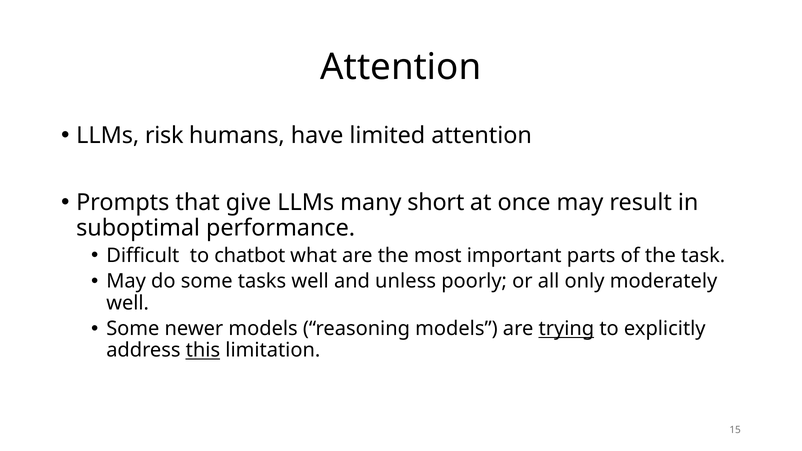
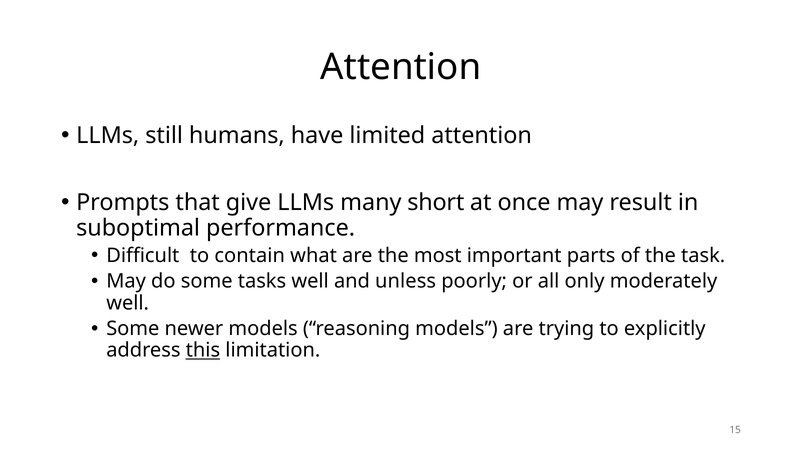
risk: risk -> still
chatbot: chatbot -> contain
trying underline: present -> none
